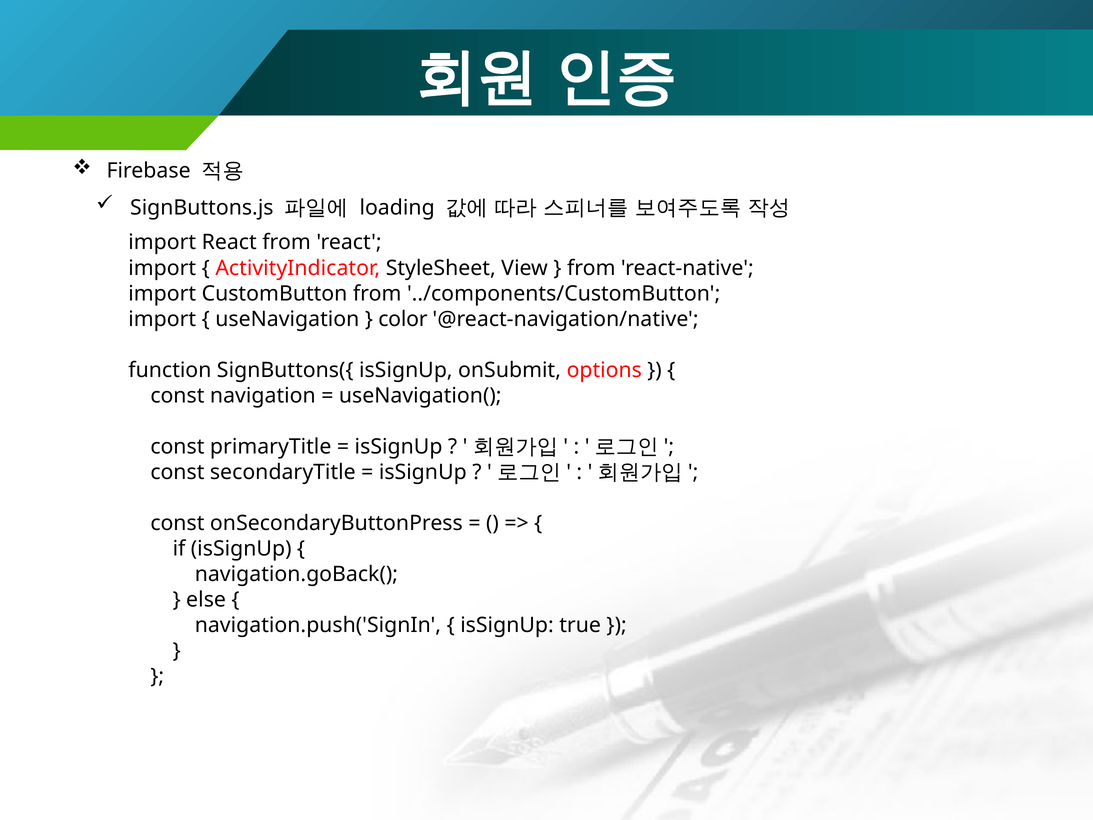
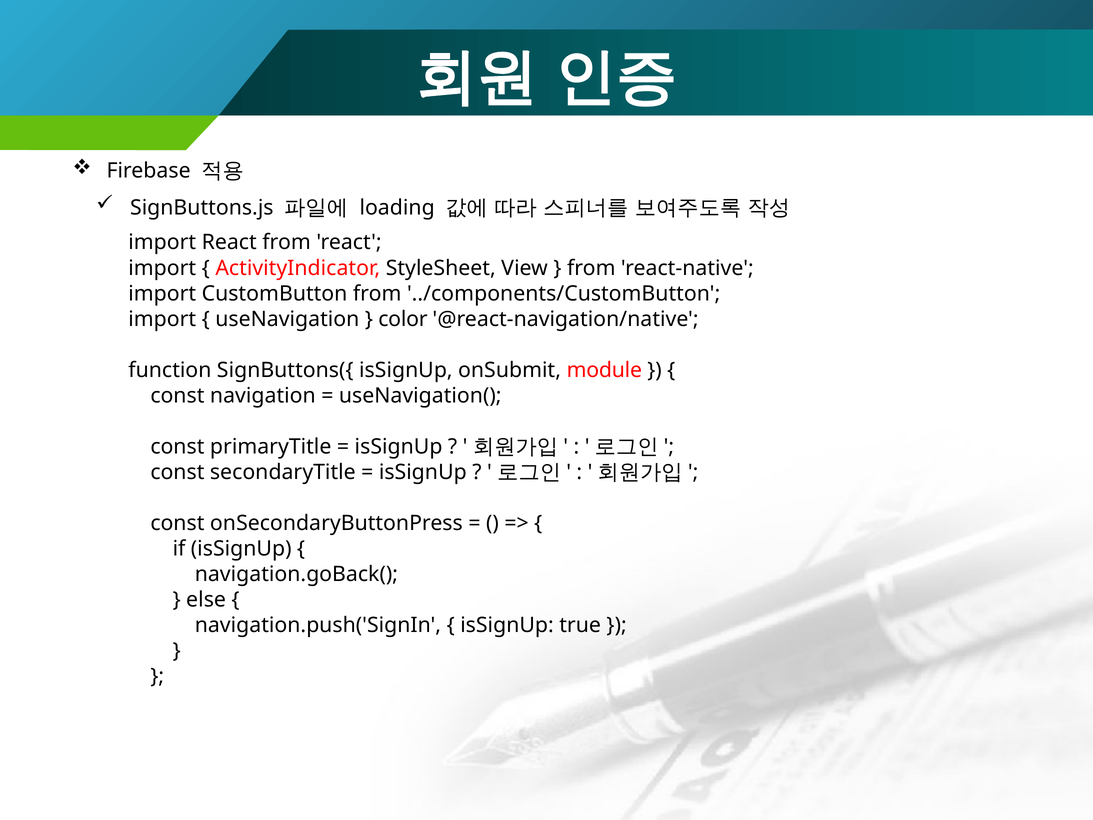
options: options -> module
